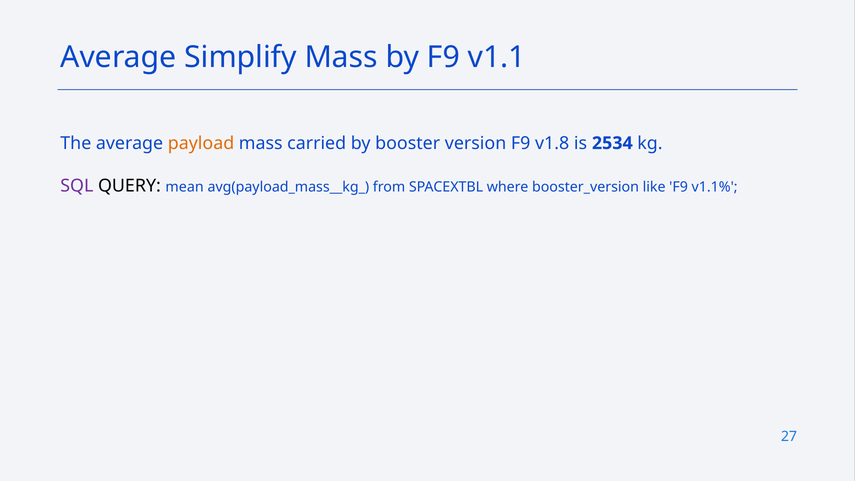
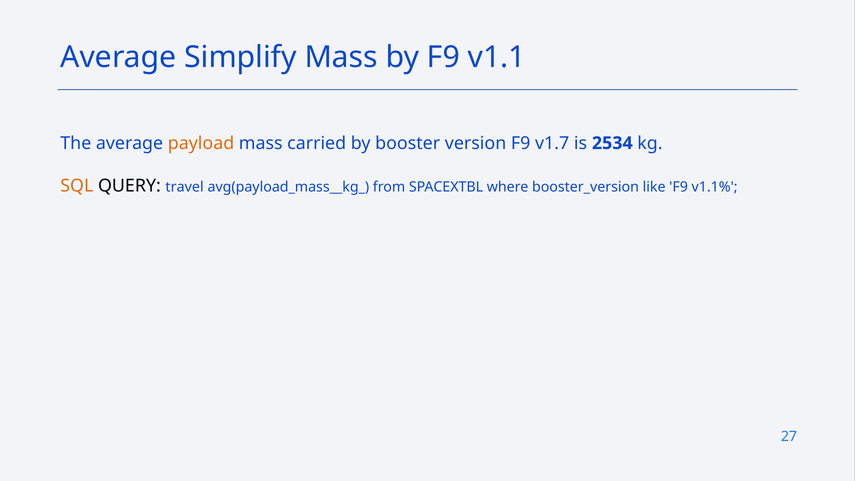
v1.8: v1.8 -> v1.7
SQL colour: purple -> orange
mean: mean -> travel
